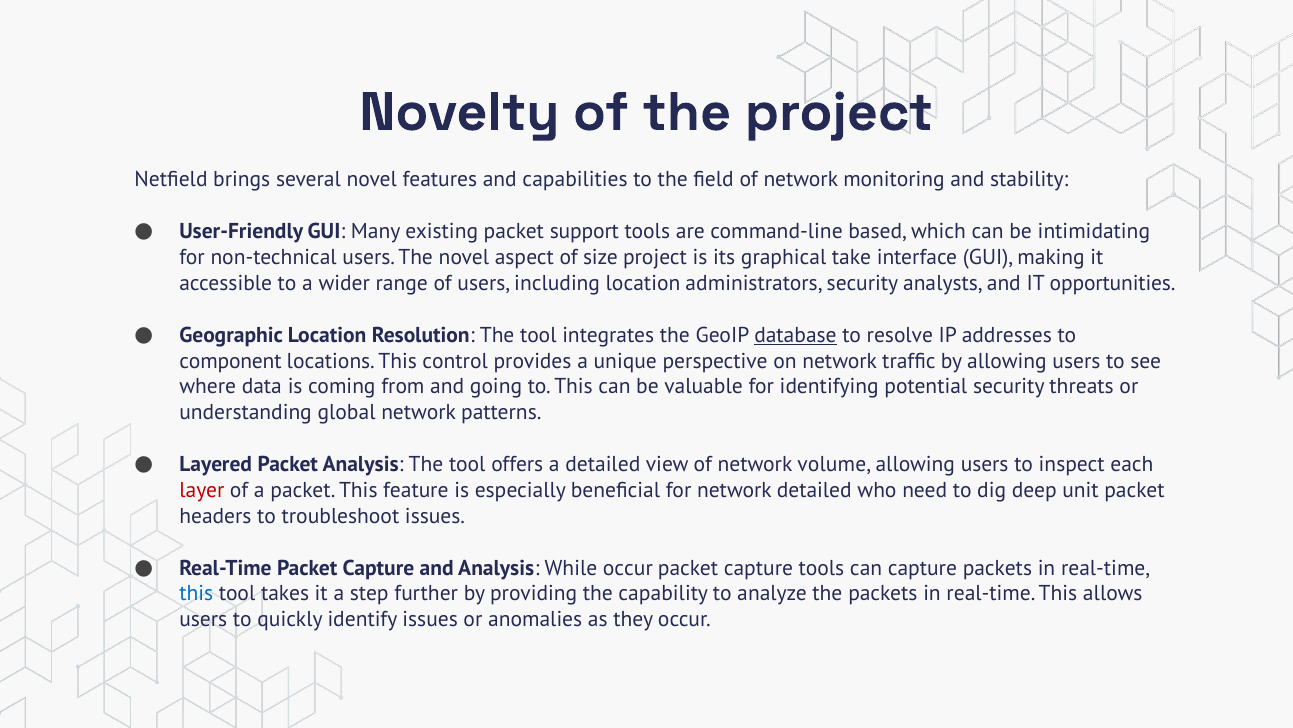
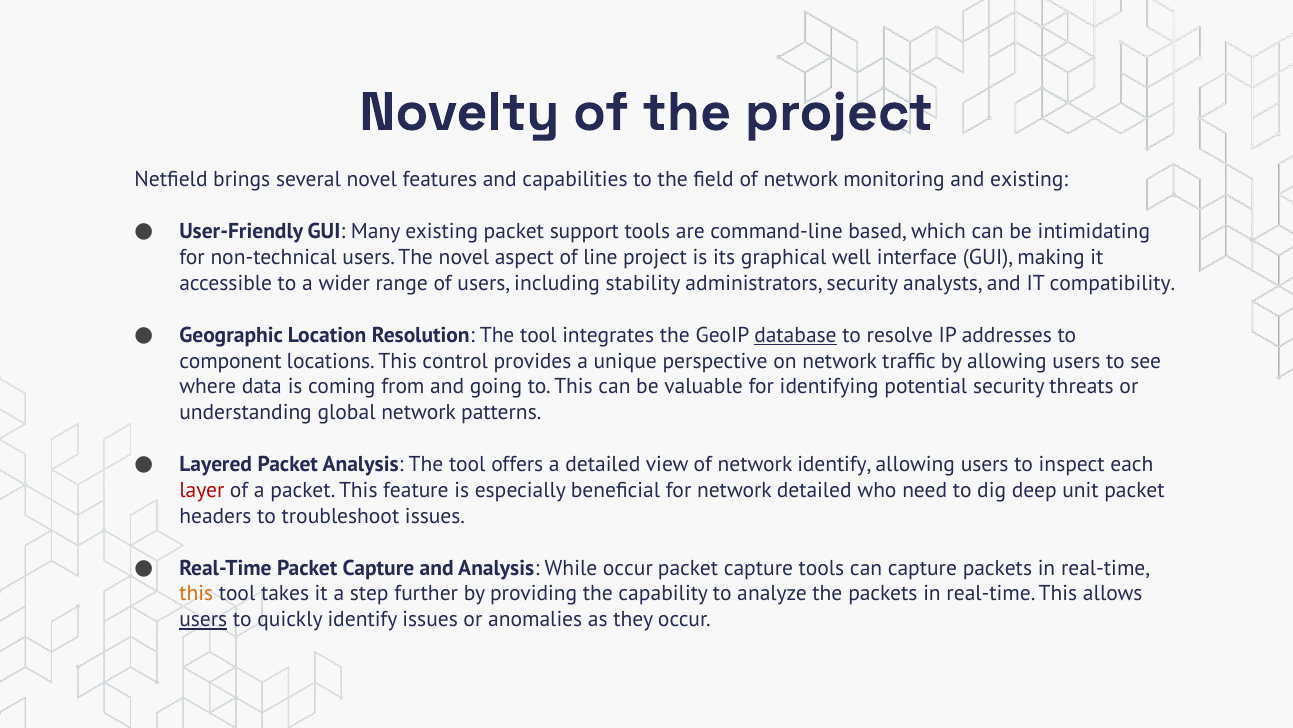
and stability: stability -> existing
size: size -> line
take: take -> well
including location: location -> stability
opportunities: opportunities -> compatibility
network volume: volume -> identify
this at (196, 593) colour: blue -> orange
users at (203, 619) underline: none -> present
